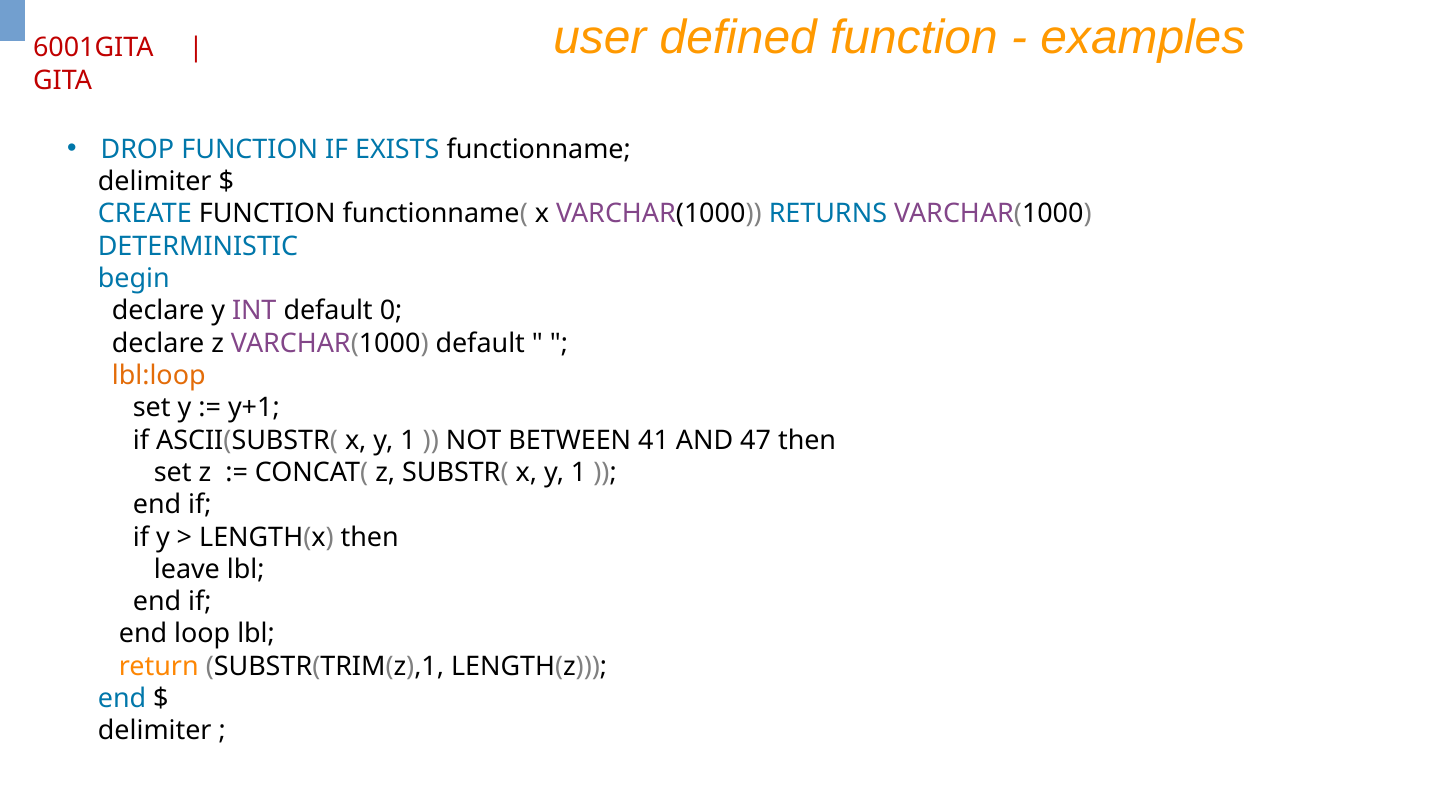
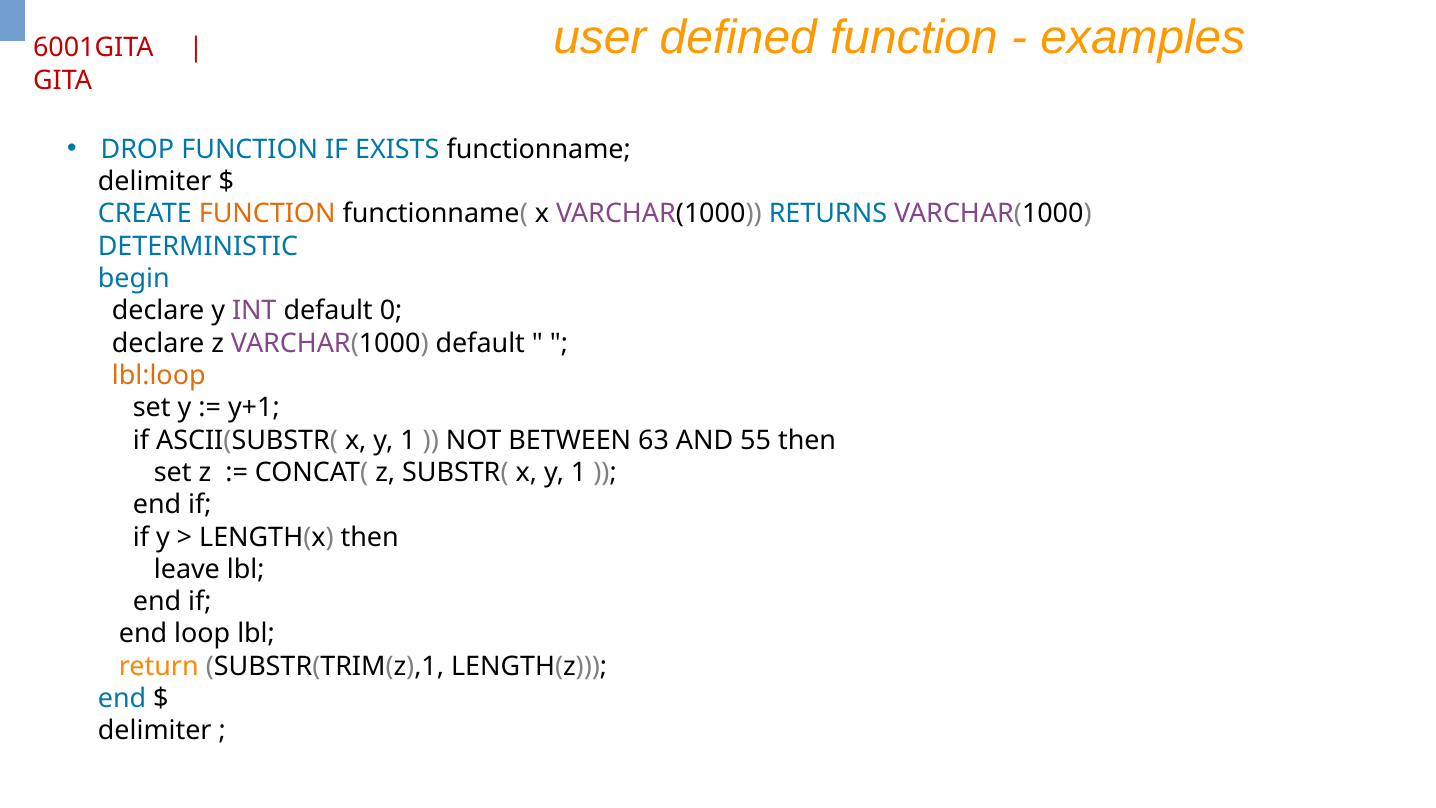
FUNCTION at (267, 214) colour: black -> orange
41: 41 -> 63
47: 47 -> 55
